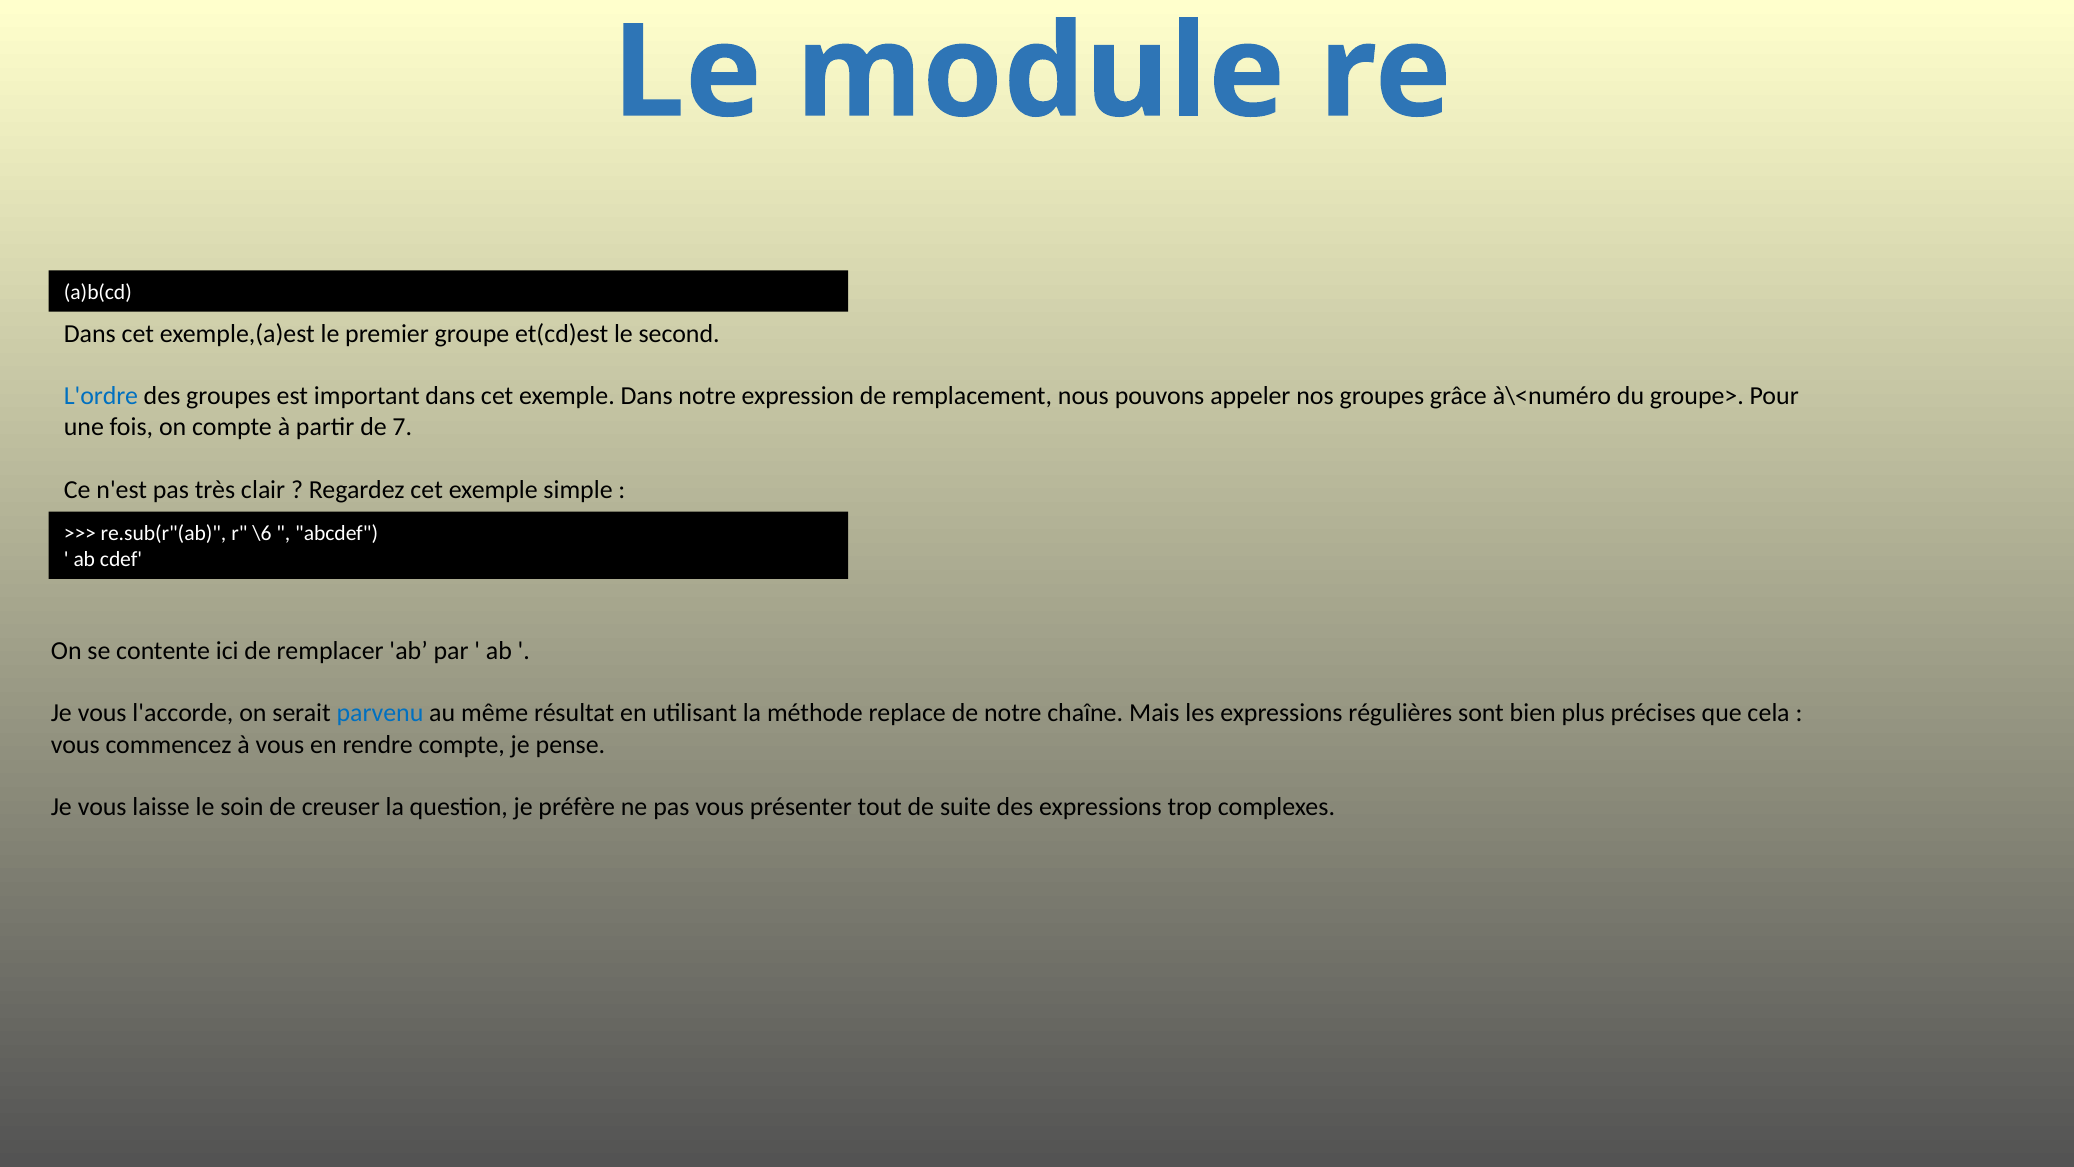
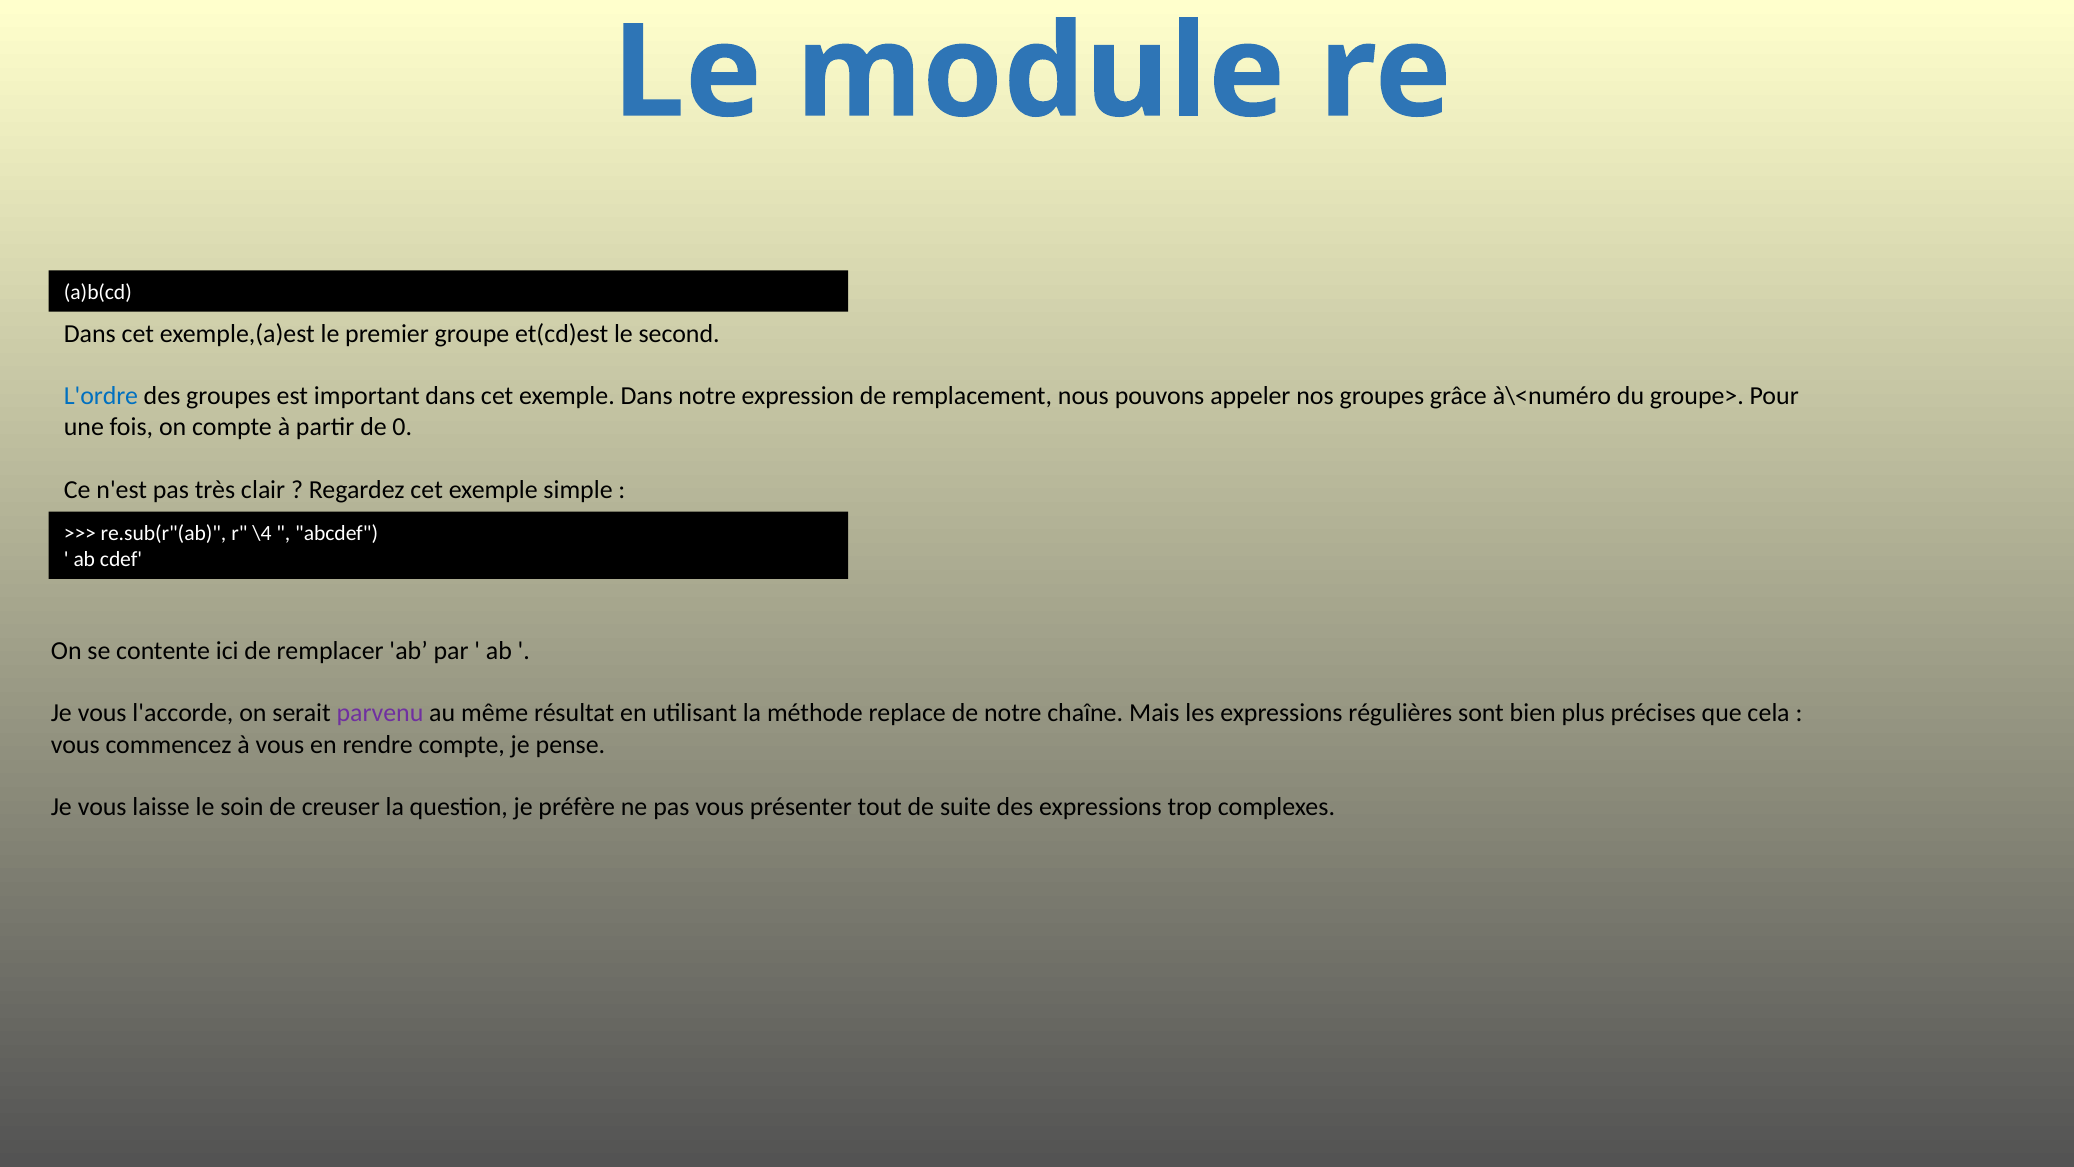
7: 7 -> 0
\6: \6 -> \4
parvenu colour: blue -> purple
